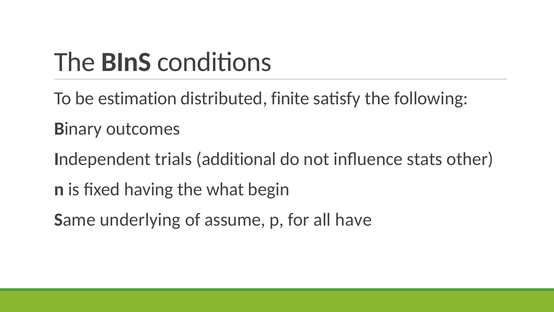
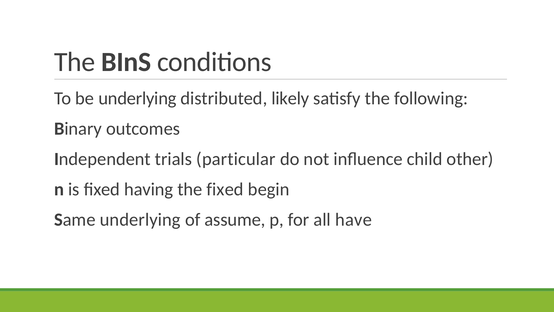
be estimation: estimation -> underlying
finite: finite -> likely
additional: additional -> particular
stats: stats -> child
the what: what -> fixed
